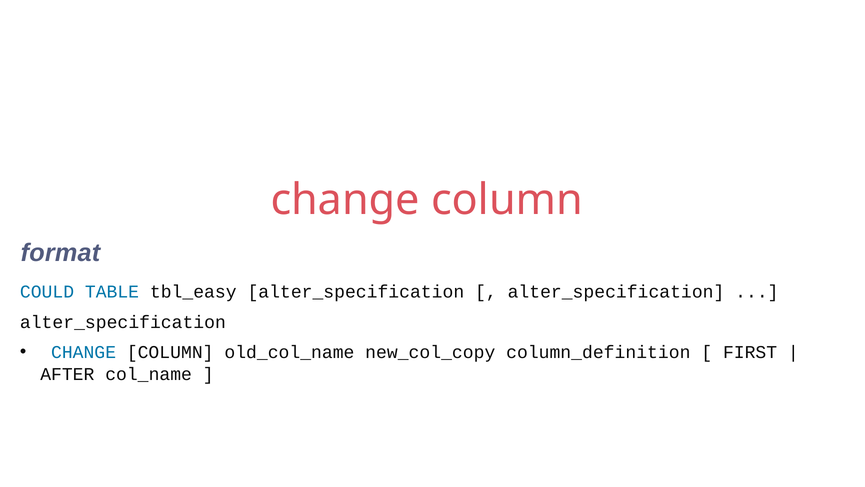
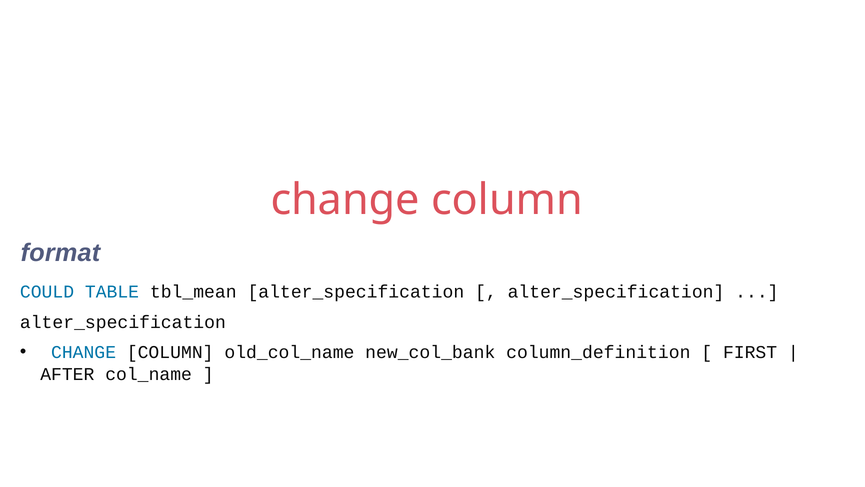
tbl_easy: tbl_easy -> tbl_mean
new_col_copy: new_col_copy -> new_col_bank
